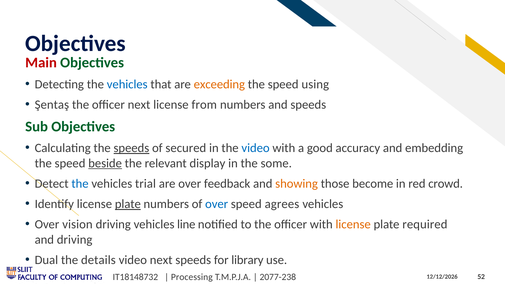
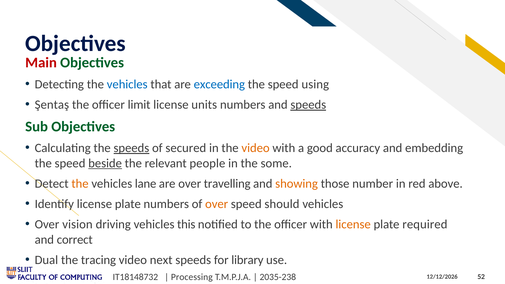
exceeding colour: orange -> blue
officer next: next -> limit
from: from -> units
speeds at (308, 105) underline: none -> present
video at (256, 148) colour: blue -> orange
display: display -> people
the at (80, 184) colour: blue -> orange
trial: trial -> lane
feedback: feedback -> travelling
become: become -> number
crowd: crowd -> above
plate at (128, 204) underline: present -> none
over at (217, 204) colour: blue -> orange
agrees: agrees -> should
line: line -> this
and driving: driving -> correct
details: details -> tracing
2077-238: 2077-238 -> 2035-238
